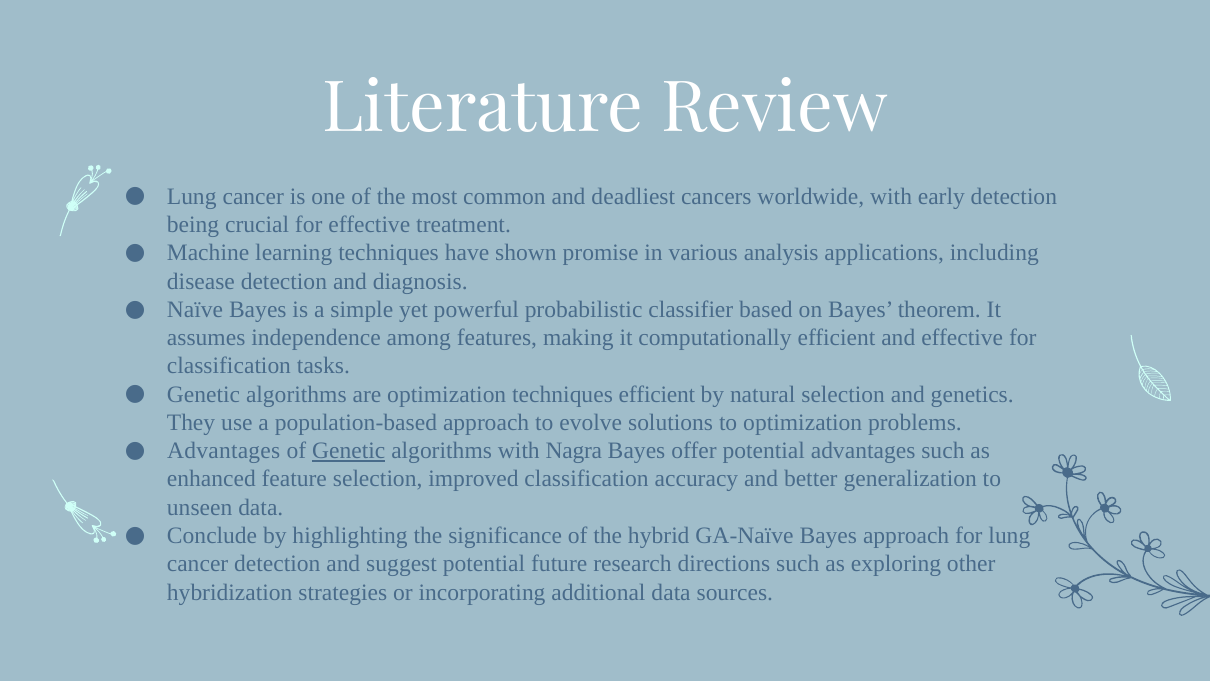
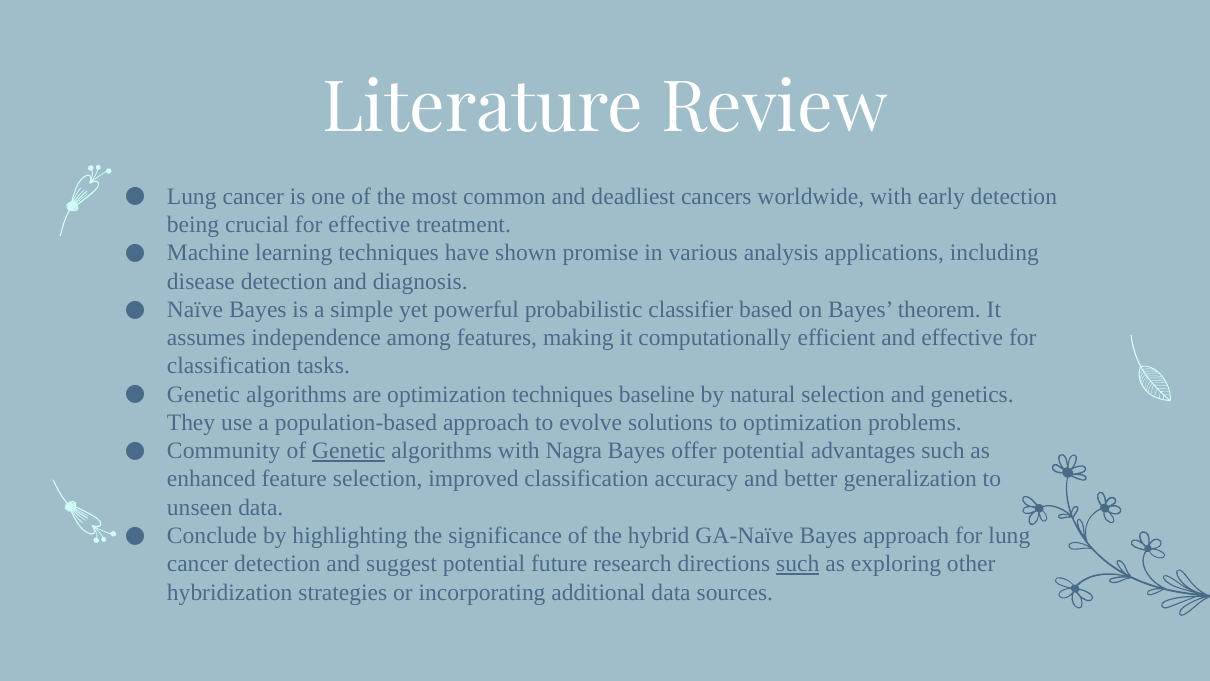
techniques efficient: efficient -> baseline
Advantages at (224, 451): Advantages -> Community
such at (798, 564) underline: none -> present
